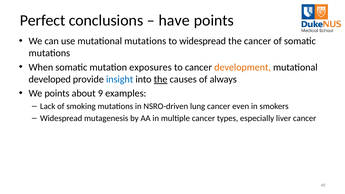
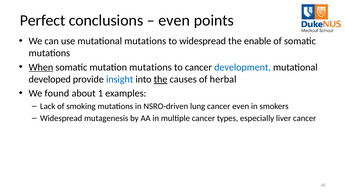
have at (174, 20): have -> even
the cancer: cancer -> enable
When underline: none -> present
mutation exposures: exposures -> mutations
development colour: orange -> blue
always: always -> herbal
We points: points -> found
9: 9 -> 1
